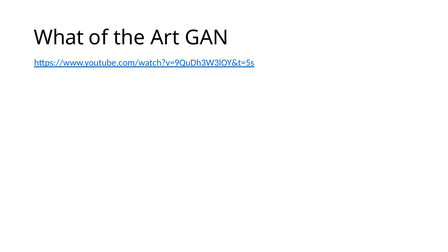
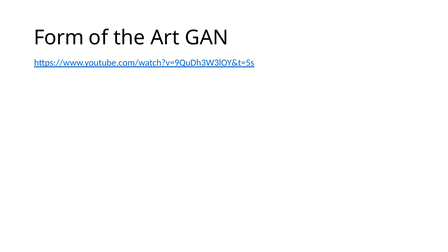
What: What -> Form
